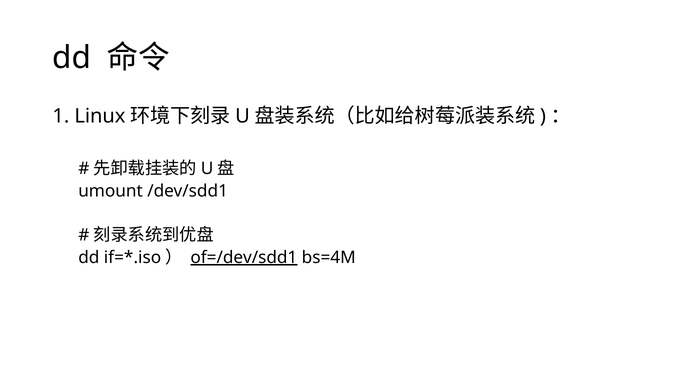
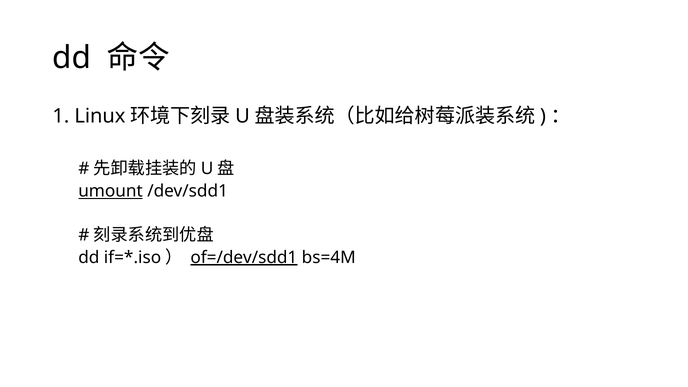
umount underline: none -> present
